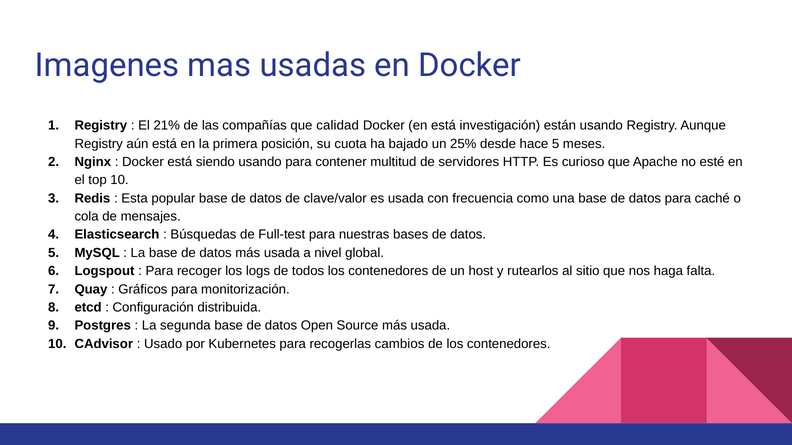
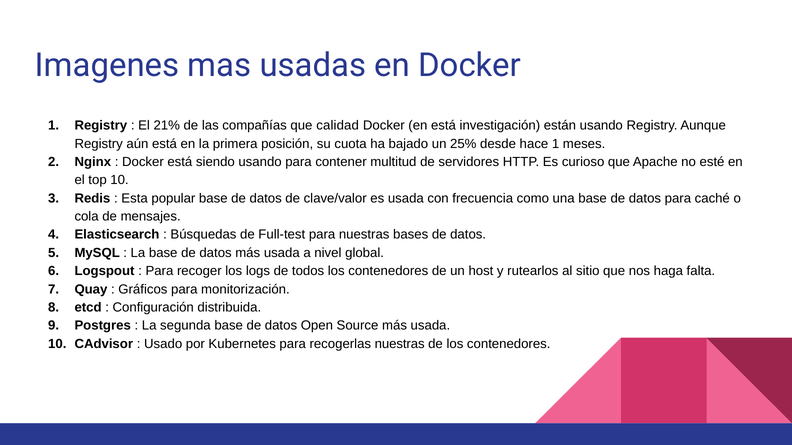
hace 5: 5 -> 1
recogerlas cambios: cambios -> nuestras
